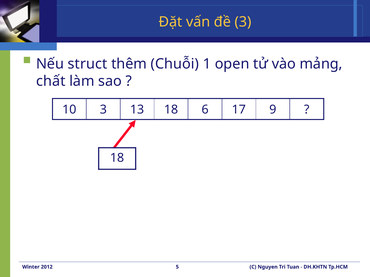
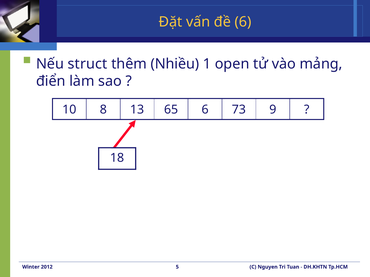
đề 3: 3 -> 6
Chuỗi: Chuỗi -> Nhiều
chất: chất -> điển
10 3: 3 -> 8
13 18: 18 -> 65
17: 17 -> 73
